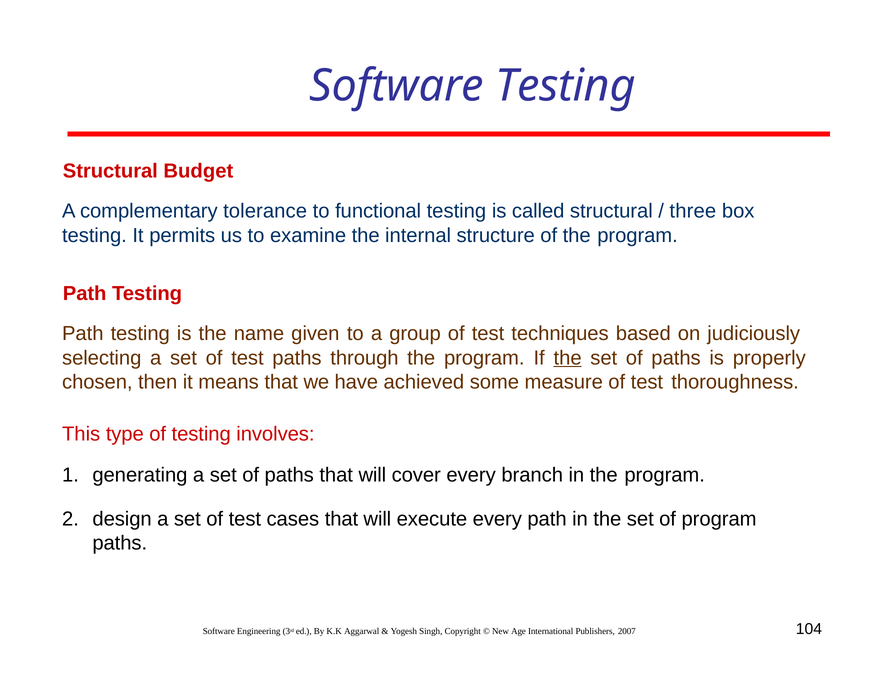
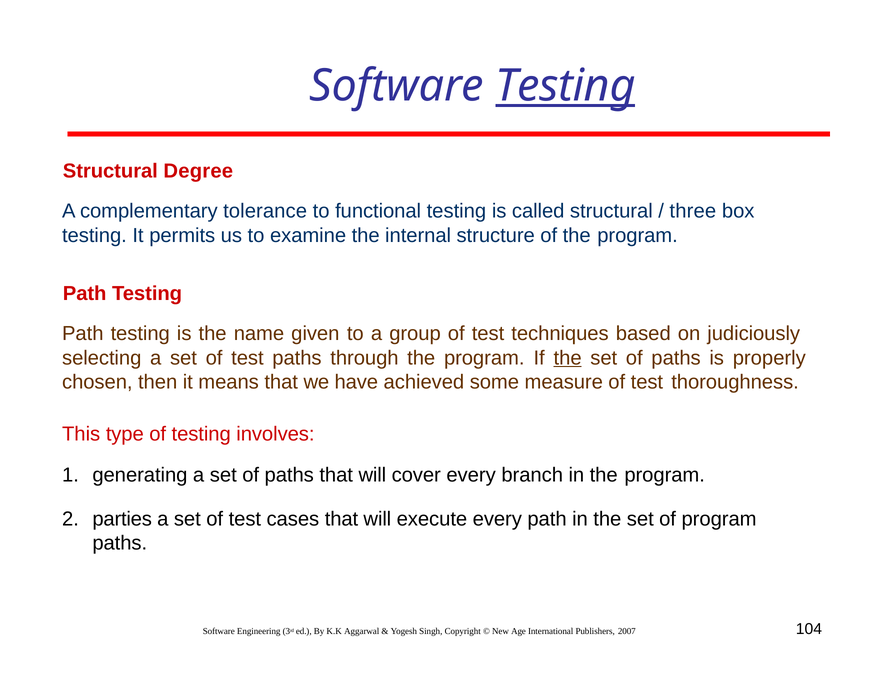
Testing at (565, 86) underline: none -> present
Budget: Budget -> Degree
design: design -> parties
